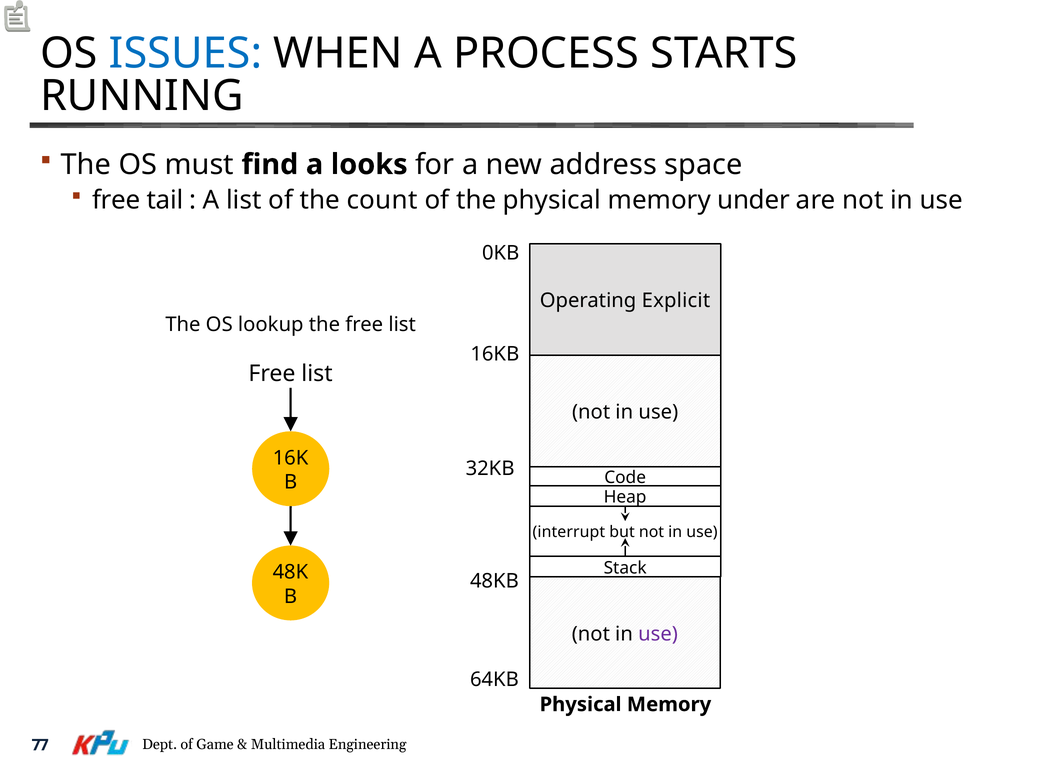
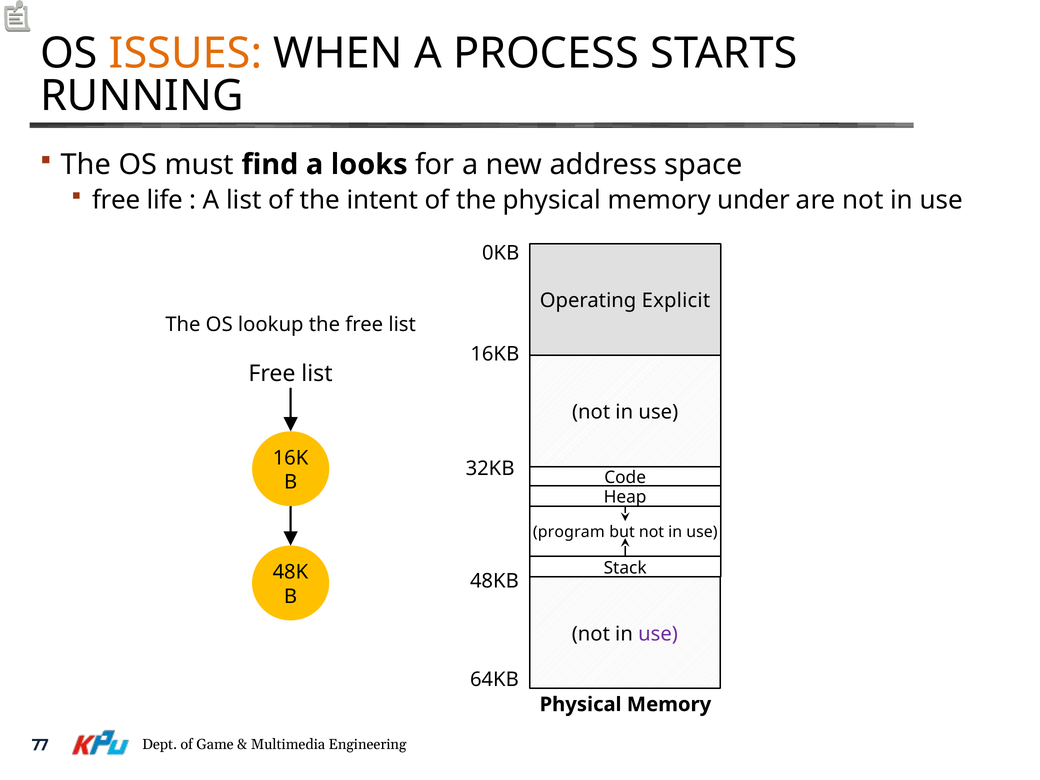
ISSUES colour: blue -> orange
tail: tail -> life
count: count -> intent
interrupt: interrupt -> program
